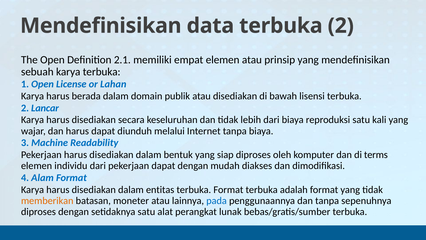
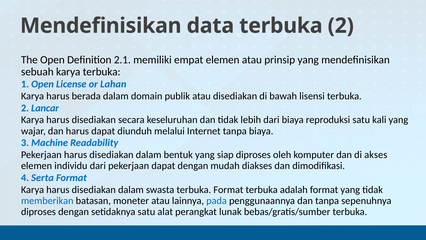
terms: terms -> akses
Alam: Alam -> Serta
entitas: entitas -> swasta
memberikan colour: orange -> blue
